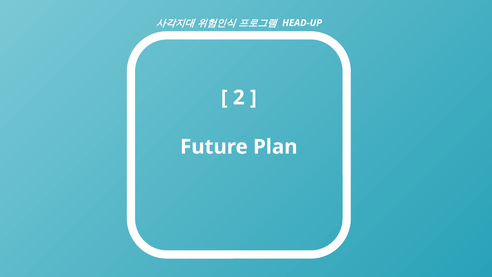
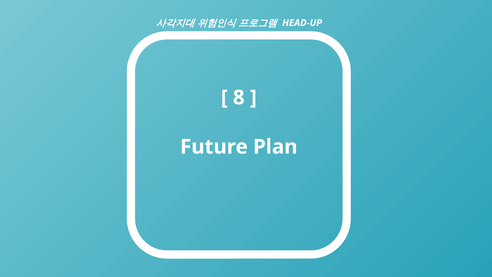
2: 2 -> 8
